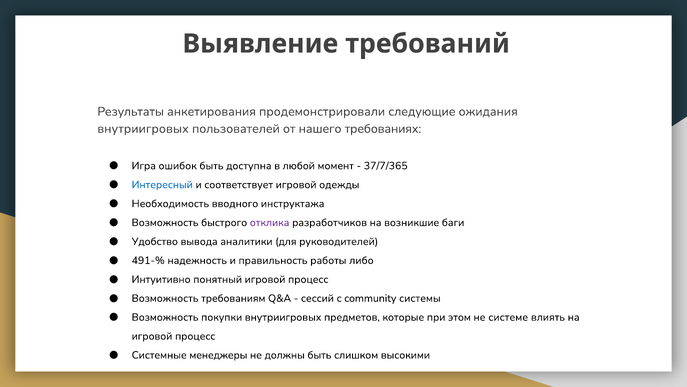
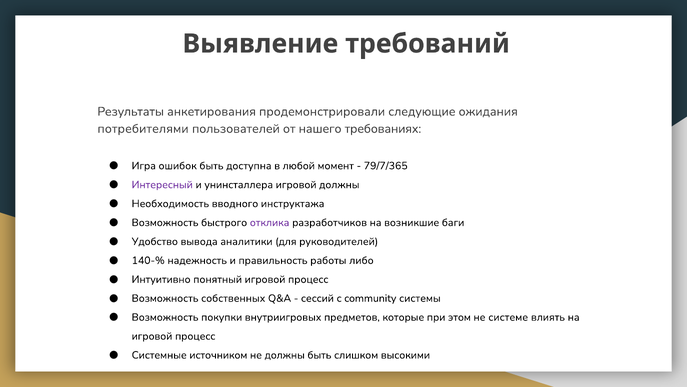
внутриигровых at (143, 129): внутриигровых -> потребителями
37/7/365: 37/7/365 -> 79/7/365
Интересный colour: blue -> purple
соответствует: соответствует -> унинсталлера
игровой одежды: одежды -> должны
491-%: 491-% -> 140-%
требованиям: требованиям -> собственных
менеджеры: менеджеры -> источником
